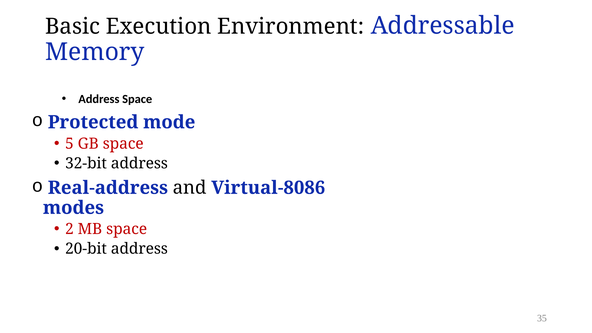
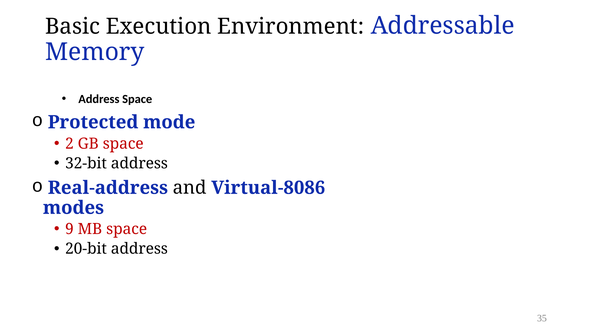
5: 5 -> 2
2: 2 -> 9
